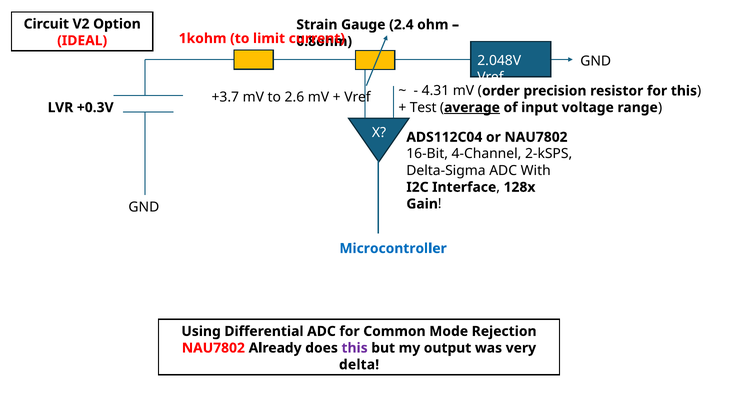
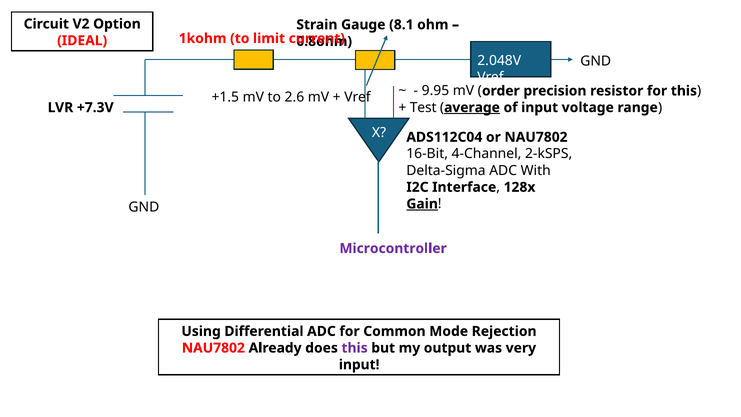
2.4: 2.4 -> 8.1
+3.7: +3.7 -> +1.5
4.31: 4.31 -> 9.95
+0.3V: +0.3V -> +7.3V
Gain underline: none -> present
Microcontroller colour: blue -> purple
delta at (359, 365): delta -> input
